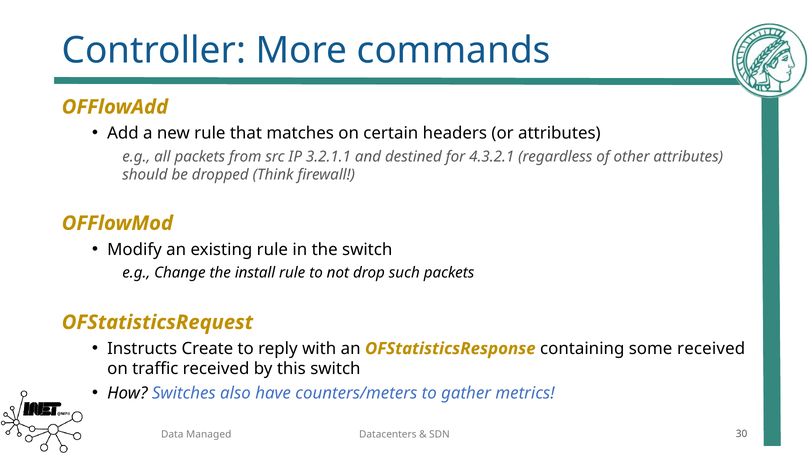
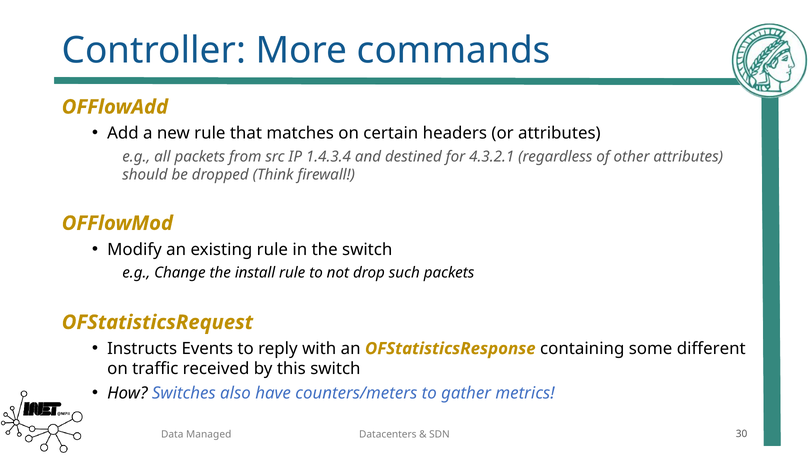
3.2.1.1: 3.2.1.1 -> 1.4.3.4
Create: Create -> Events
some received: received -> different
